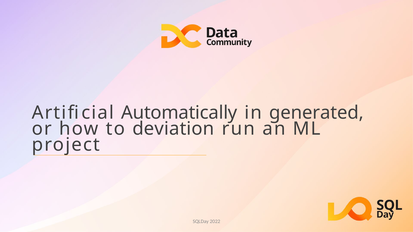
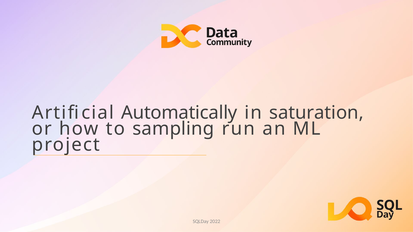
generated: generated -> saturation
deviation: deviation -> sampling
